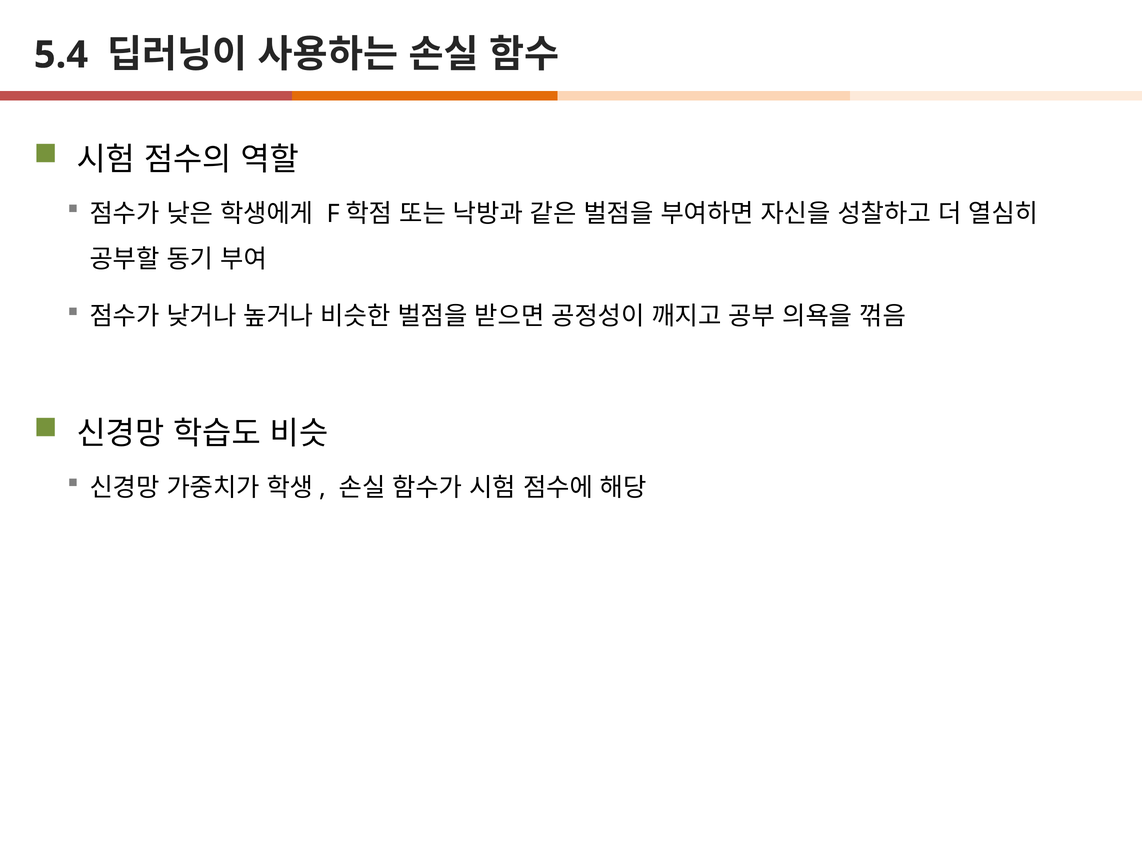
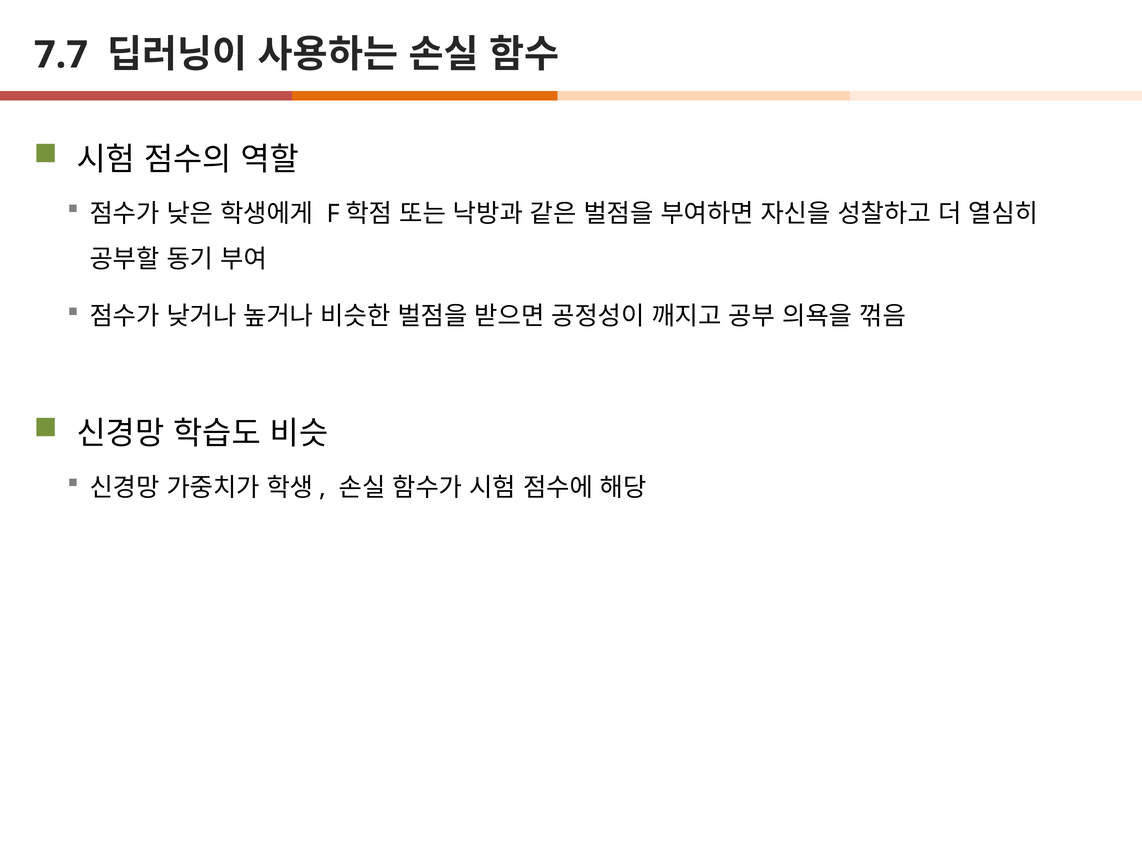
5.4: 5.4 -> 7.7
